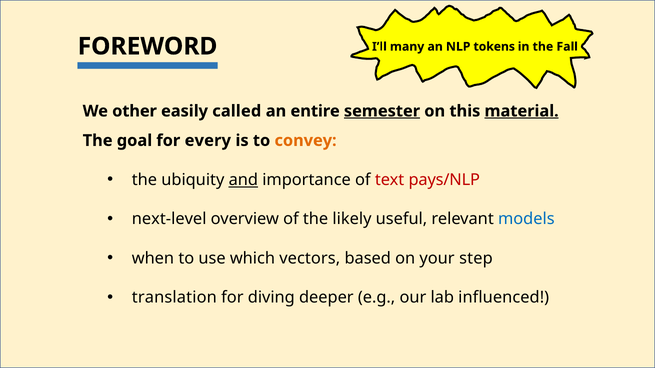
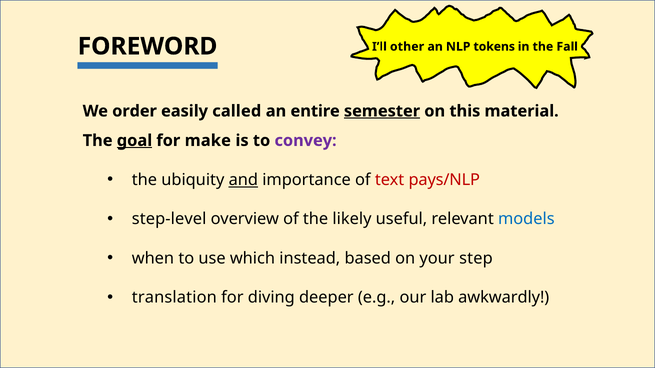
many: many -> other
other: other -> order
material underline: present -> none
goal underline: none -> present
every: every -> make
convey colour: orange -> purple
next-level: next-level -> step-level
vectors: vectors -> instead
influenced: influenced -> awkwardly
